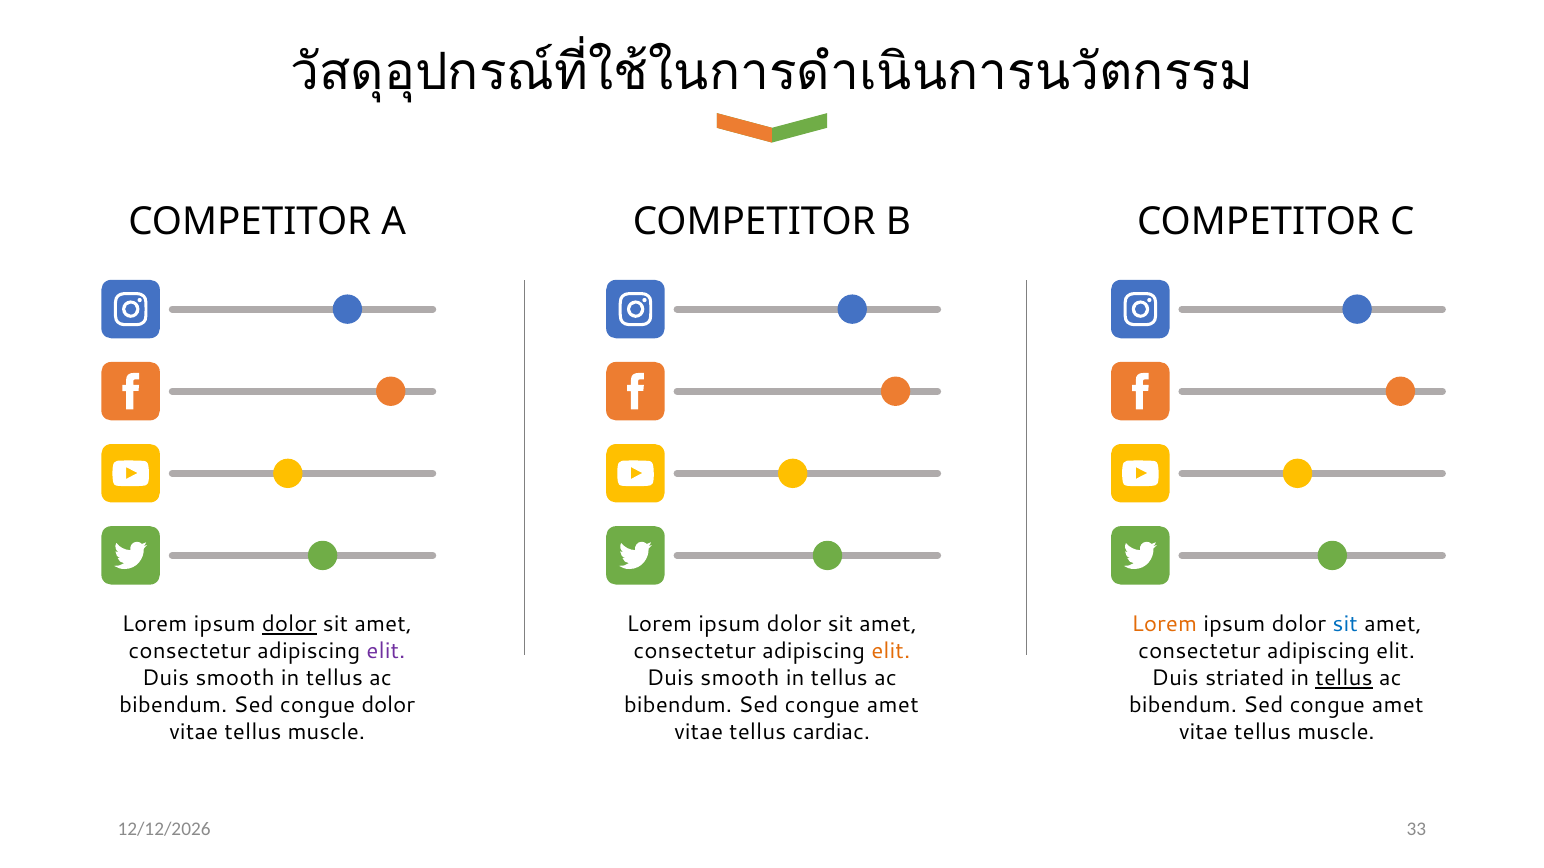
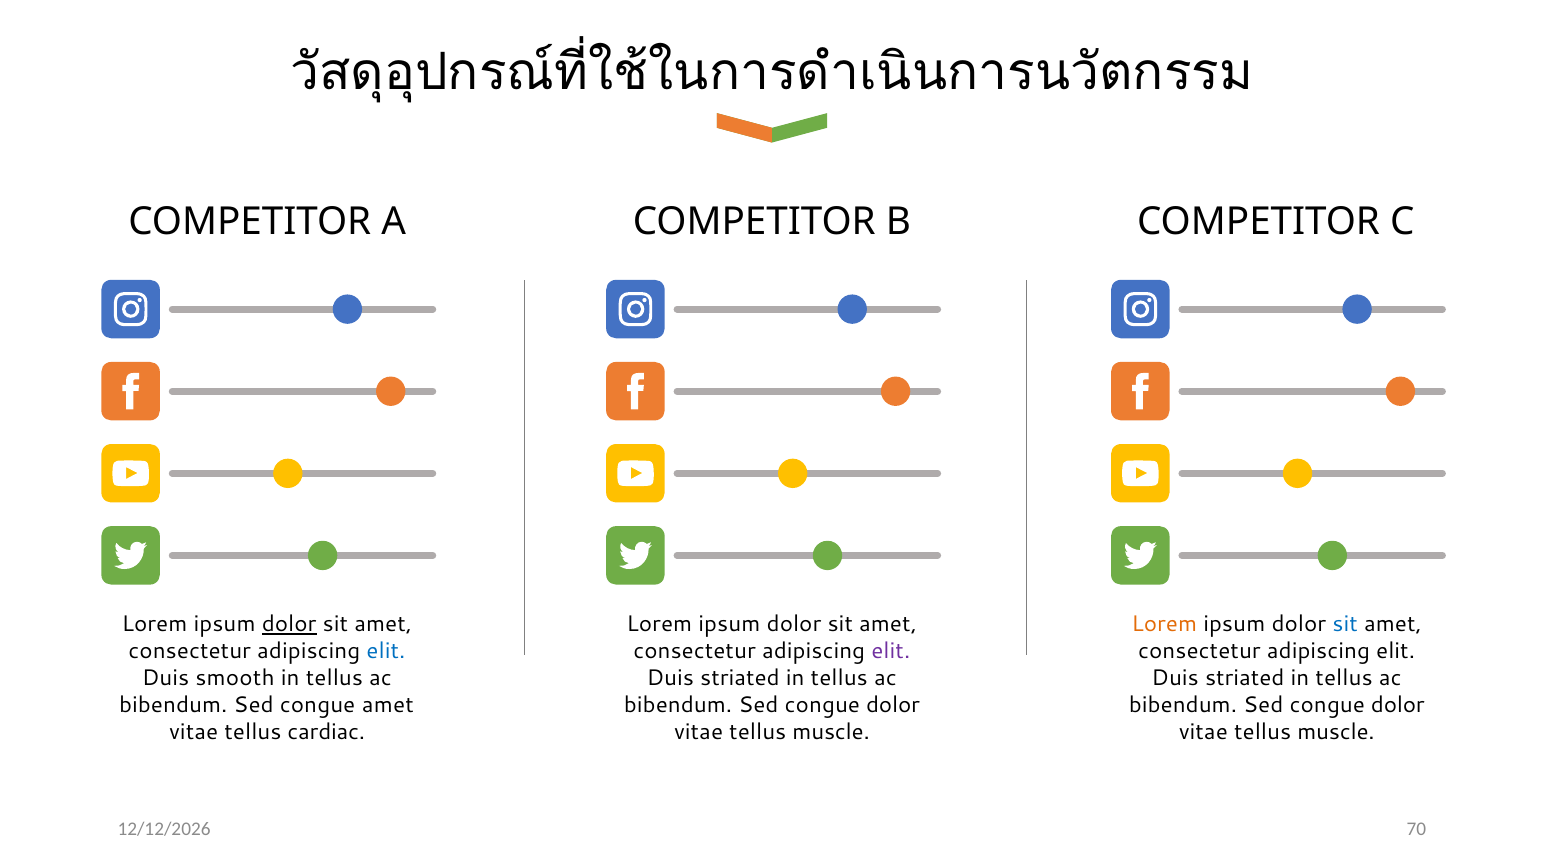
elit at (386, 652) colour: purple -> blue
elit at (891, 652) colour: orange -> purple
smooth at (740, 679): smooth -> striated
tellus at (1344, 679) underline: present -> none
congue dolor: dolor -> amet
amet at (893, 706): amet -> dolor
amet at (1398, 706): amet -> dolor
muscle at (326, 733): muscle -> cardiac
cardiac at (831, 733): cardiac -> muscle
33: 33 -> 70
